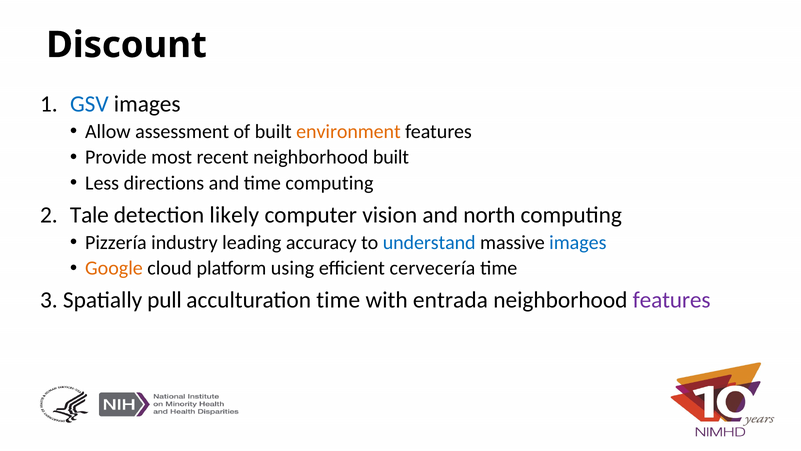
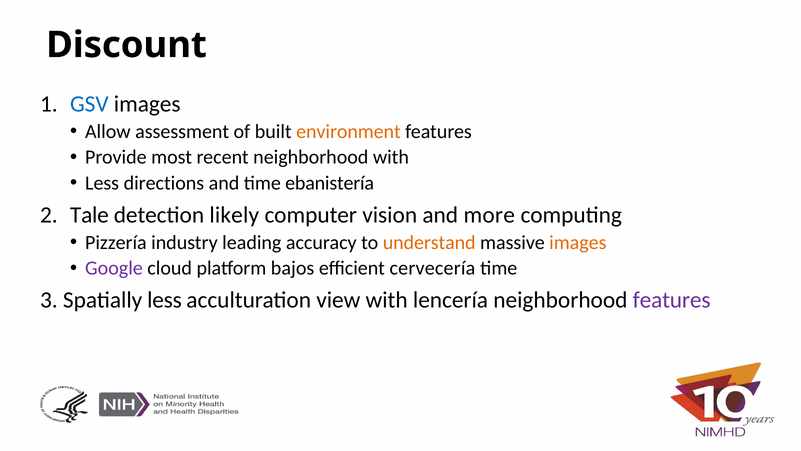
neighborhood built: built -> with
time computing: computing -> ebanistería
north: north -> more
understand colour: blue -> orange
images at (578, 242) colour: blue -> orange
Google colour: orange -> purple
using: using -> bajos
Spatially pull: pull -> less
acculturation time: time -> view
entrada: entrada -> lencería
